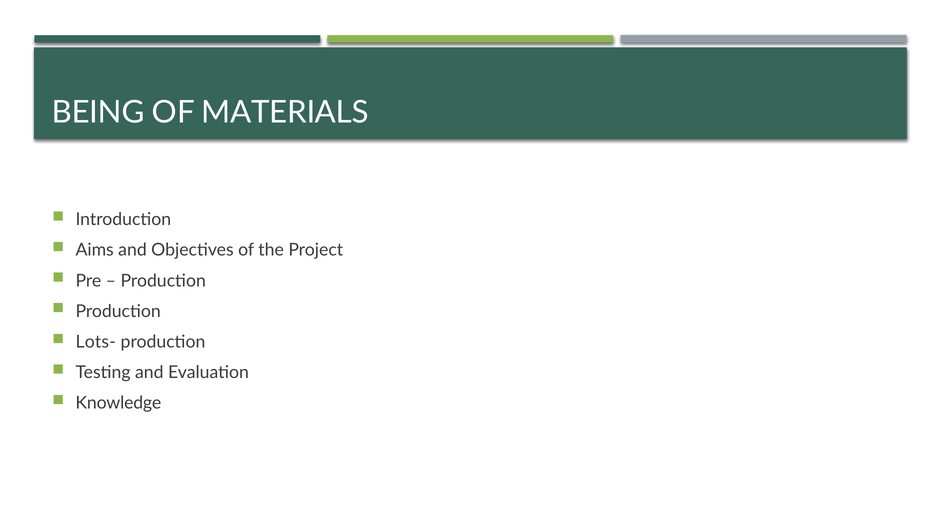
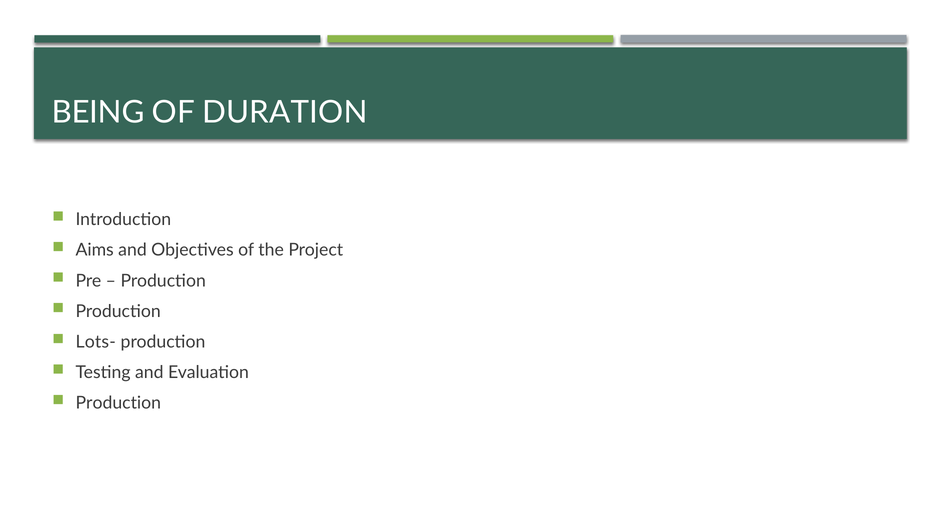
MATERIALS: MATERIALS -> DURATION
Knowledge at (118, 403): Knowledge -> Production
